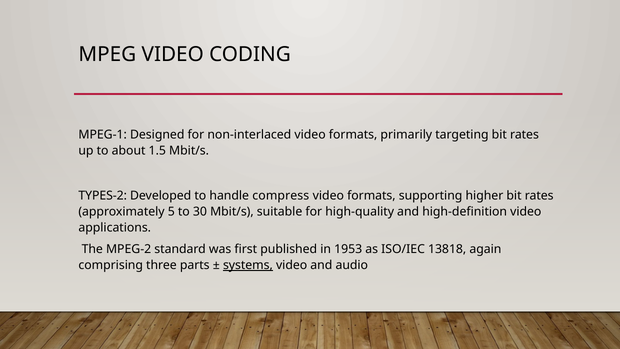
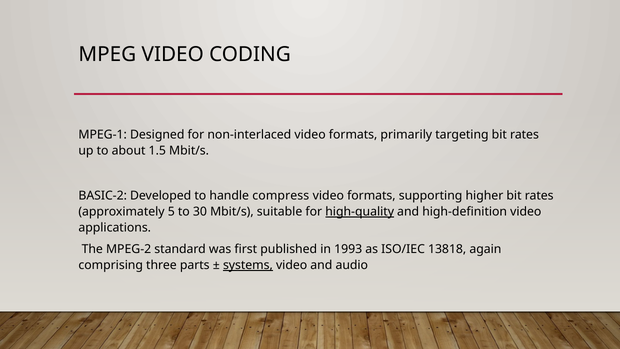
TYPES-2: TYPES-2 -> BASIC-2
high-quality underline: none -> present
1953: 1953 -> 1993
